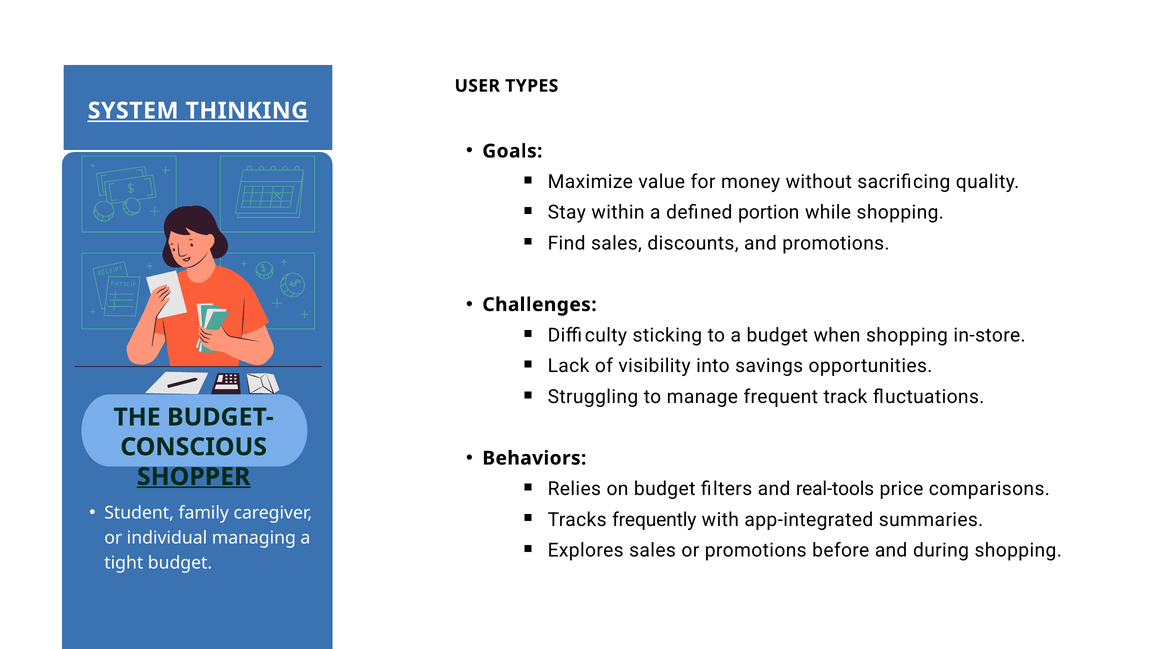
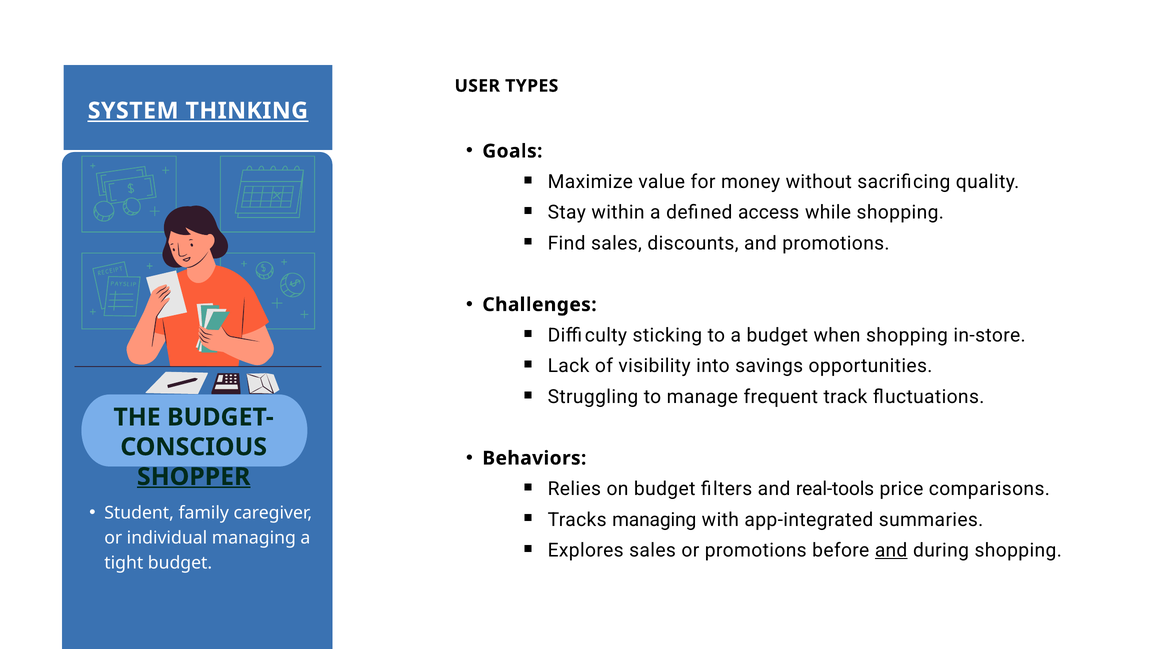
portion: portion -> access
Tracks frequently: frequently -> managing
and at (891, 551) underline: none -> present
